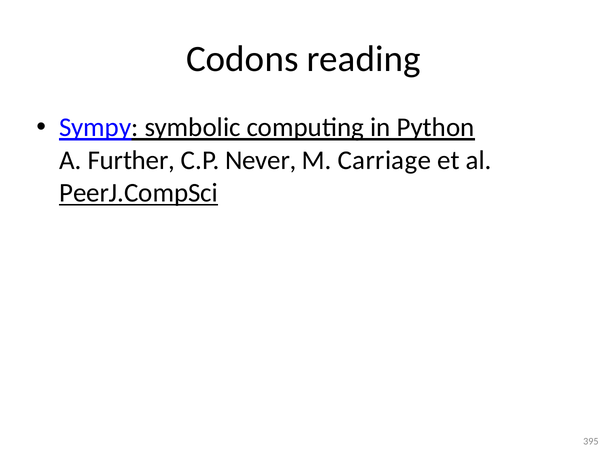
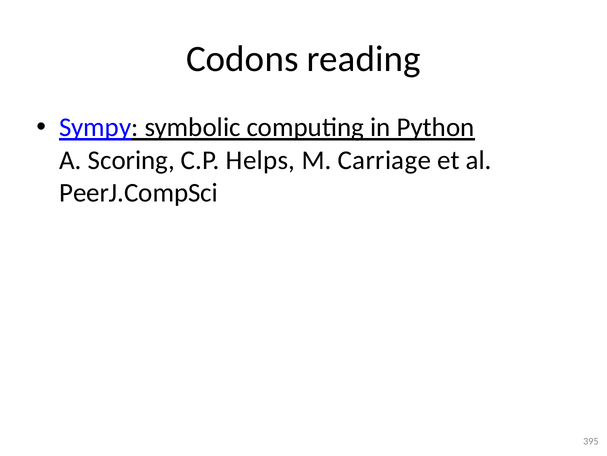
Further: Further -> Scoring
Never: Never -> Helps
PeerJ.CompSci underline: present -> none
